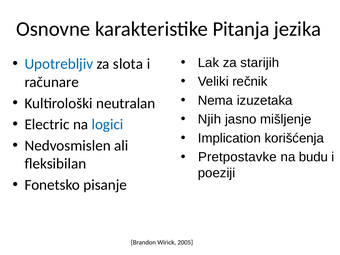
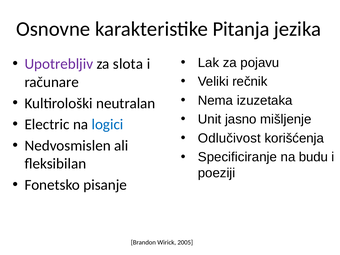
starijih: starijih -> pojavu
Upotrebljiv colour: blue -> purple
Njih: Njih -> Unit
Implication: Implication -> Odlučivost
Pretpostavke: Pretpostavke -> Specificiranje
